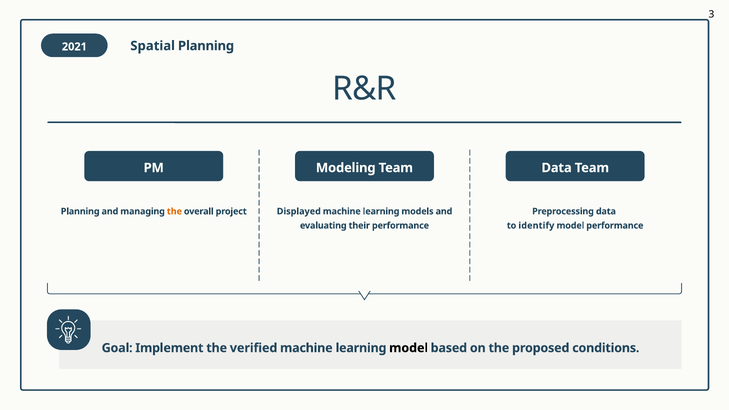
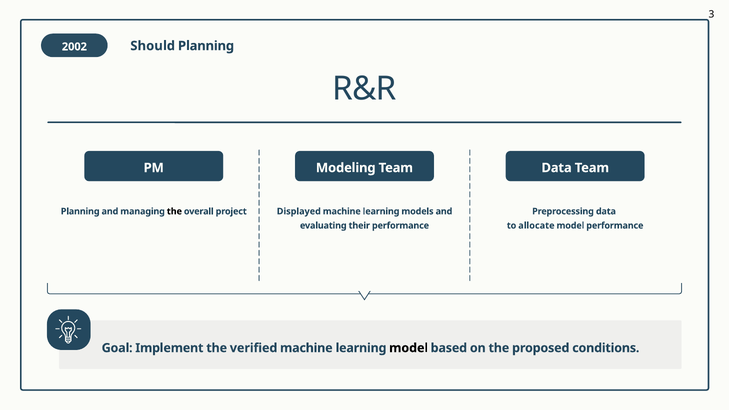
Spatial: Spatial -> Should
2021: 2021 -> 2002
the at (174, 211) colour: orange -> black
identify: identify -> allocate
